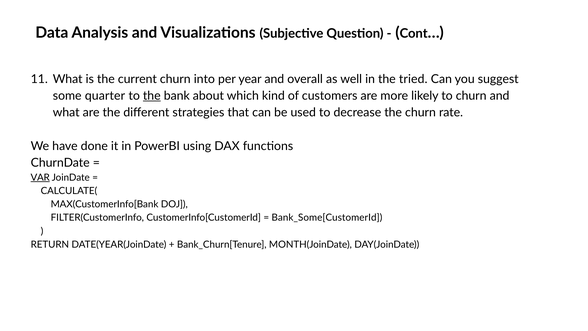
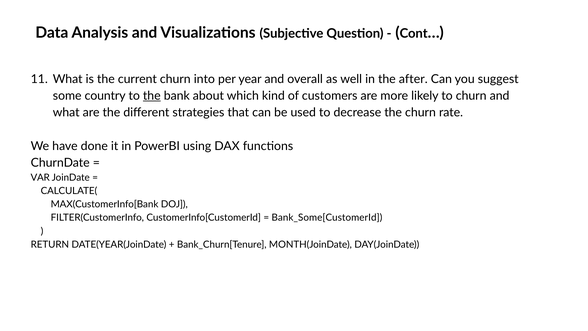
tried: tried -> after
quarter: quarter -> country
VAR underline: present -> none
